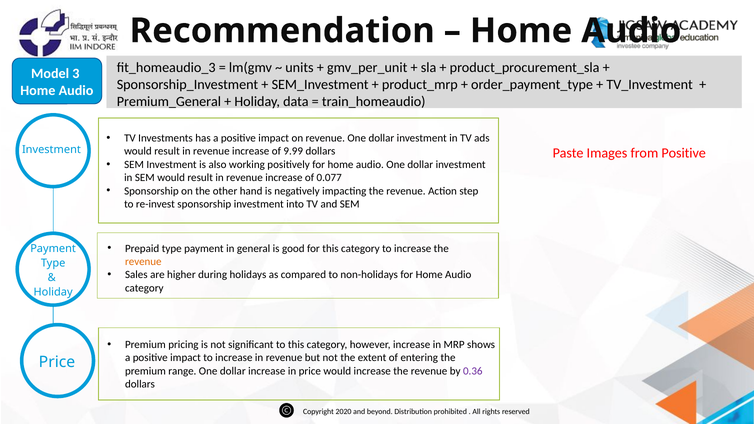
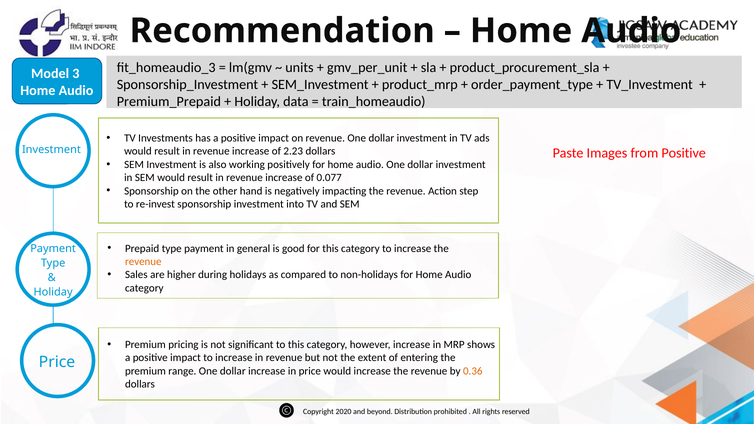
Premium_General: Premium_General -> Premium_Prepaid
9.99: 9.99 -> 2.23
0.36 colour: purple -> orange
